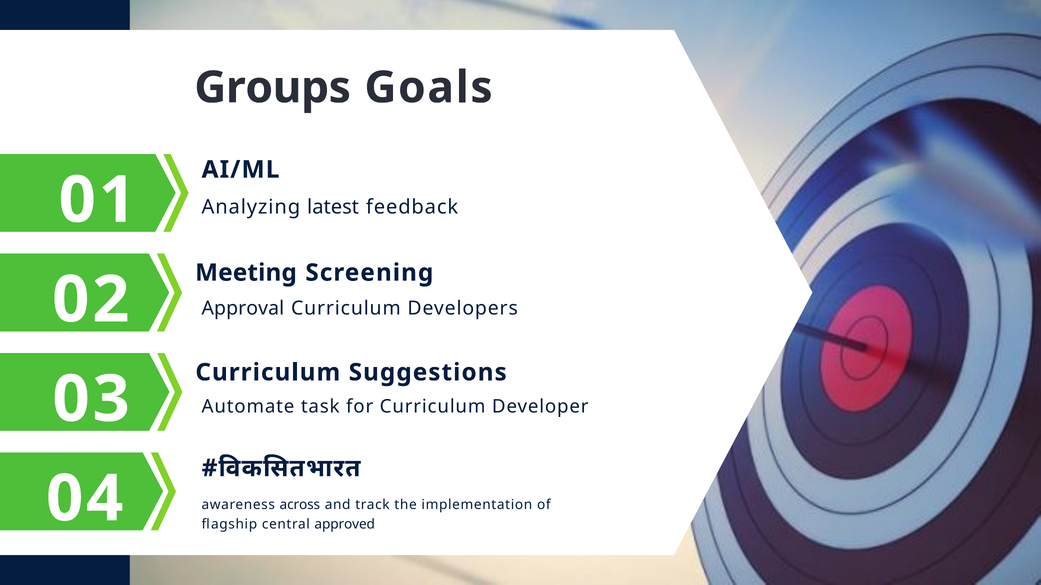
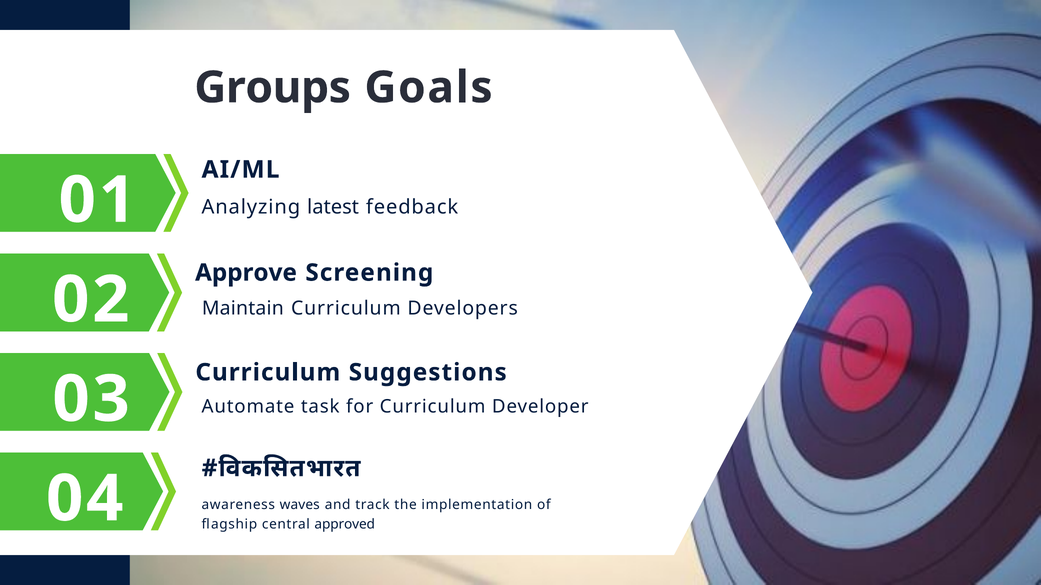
Meeting: Meeting -> Approve
Approval: Approval -> Maintain
across: across -> waves
